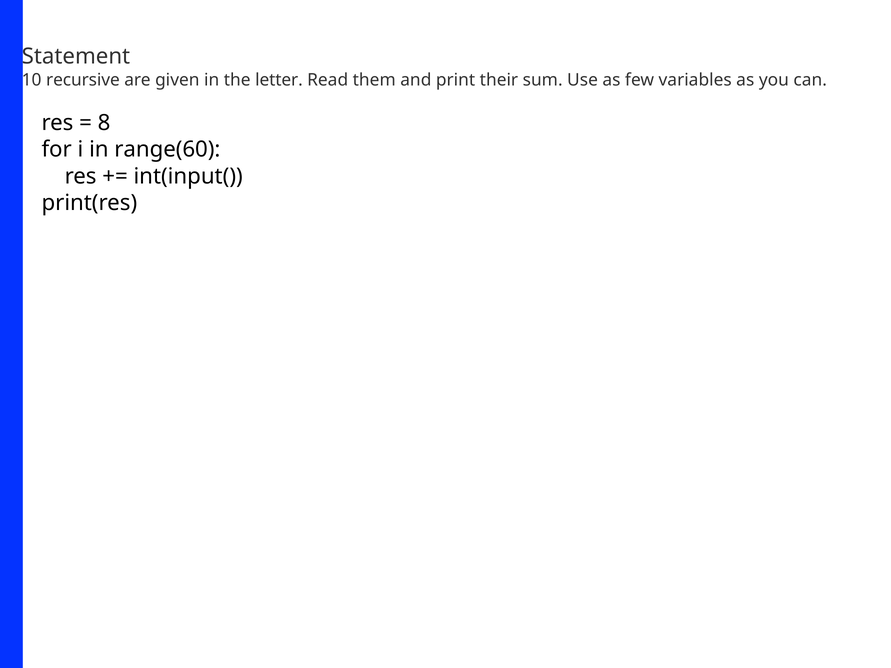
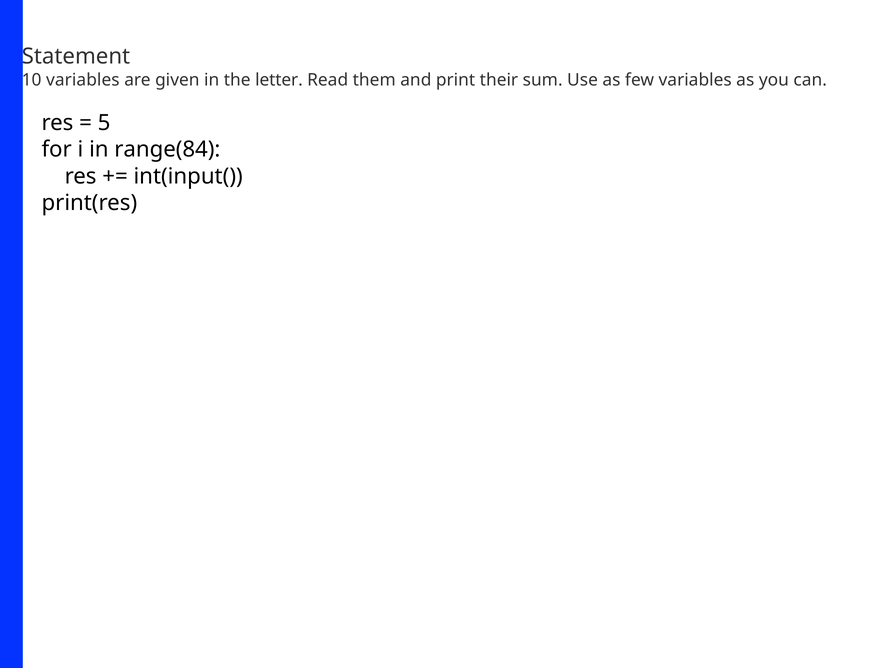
10 recursive: recursive -> variables
8: 8 -> 5
range(60: range(60 -> range(84
